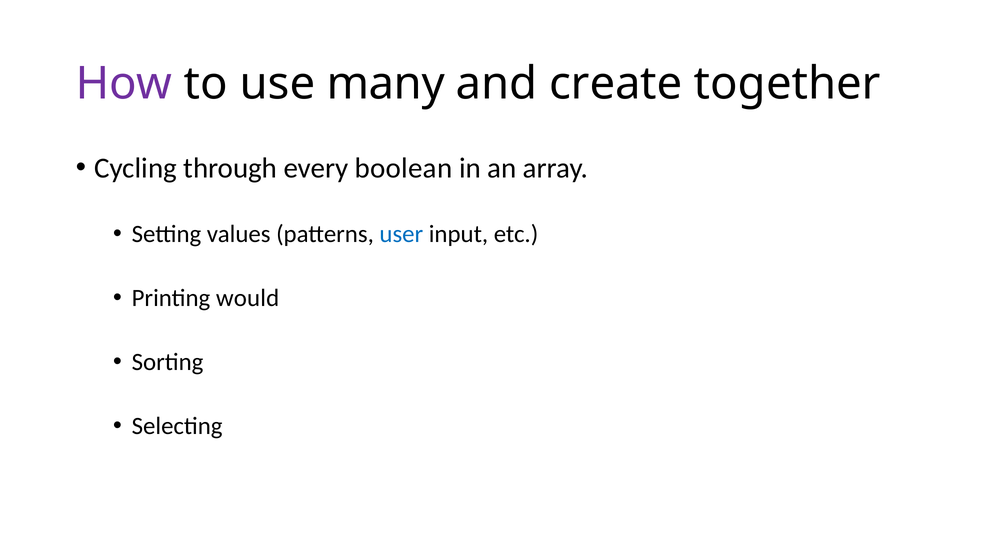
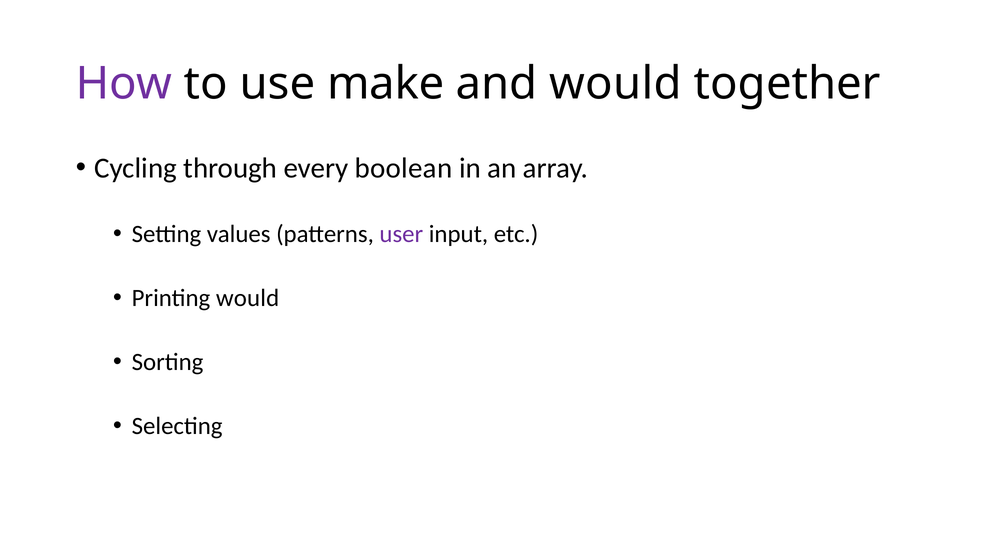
many: many -> make
and create: create -> would
user colour: blue -> purple
